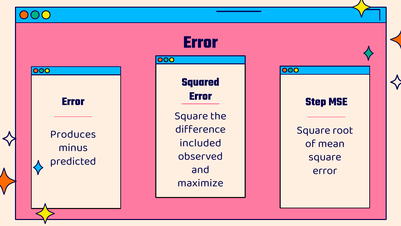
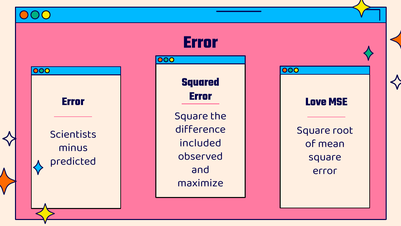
Step: Step -> Love
Produces: Produces -> Scientists
